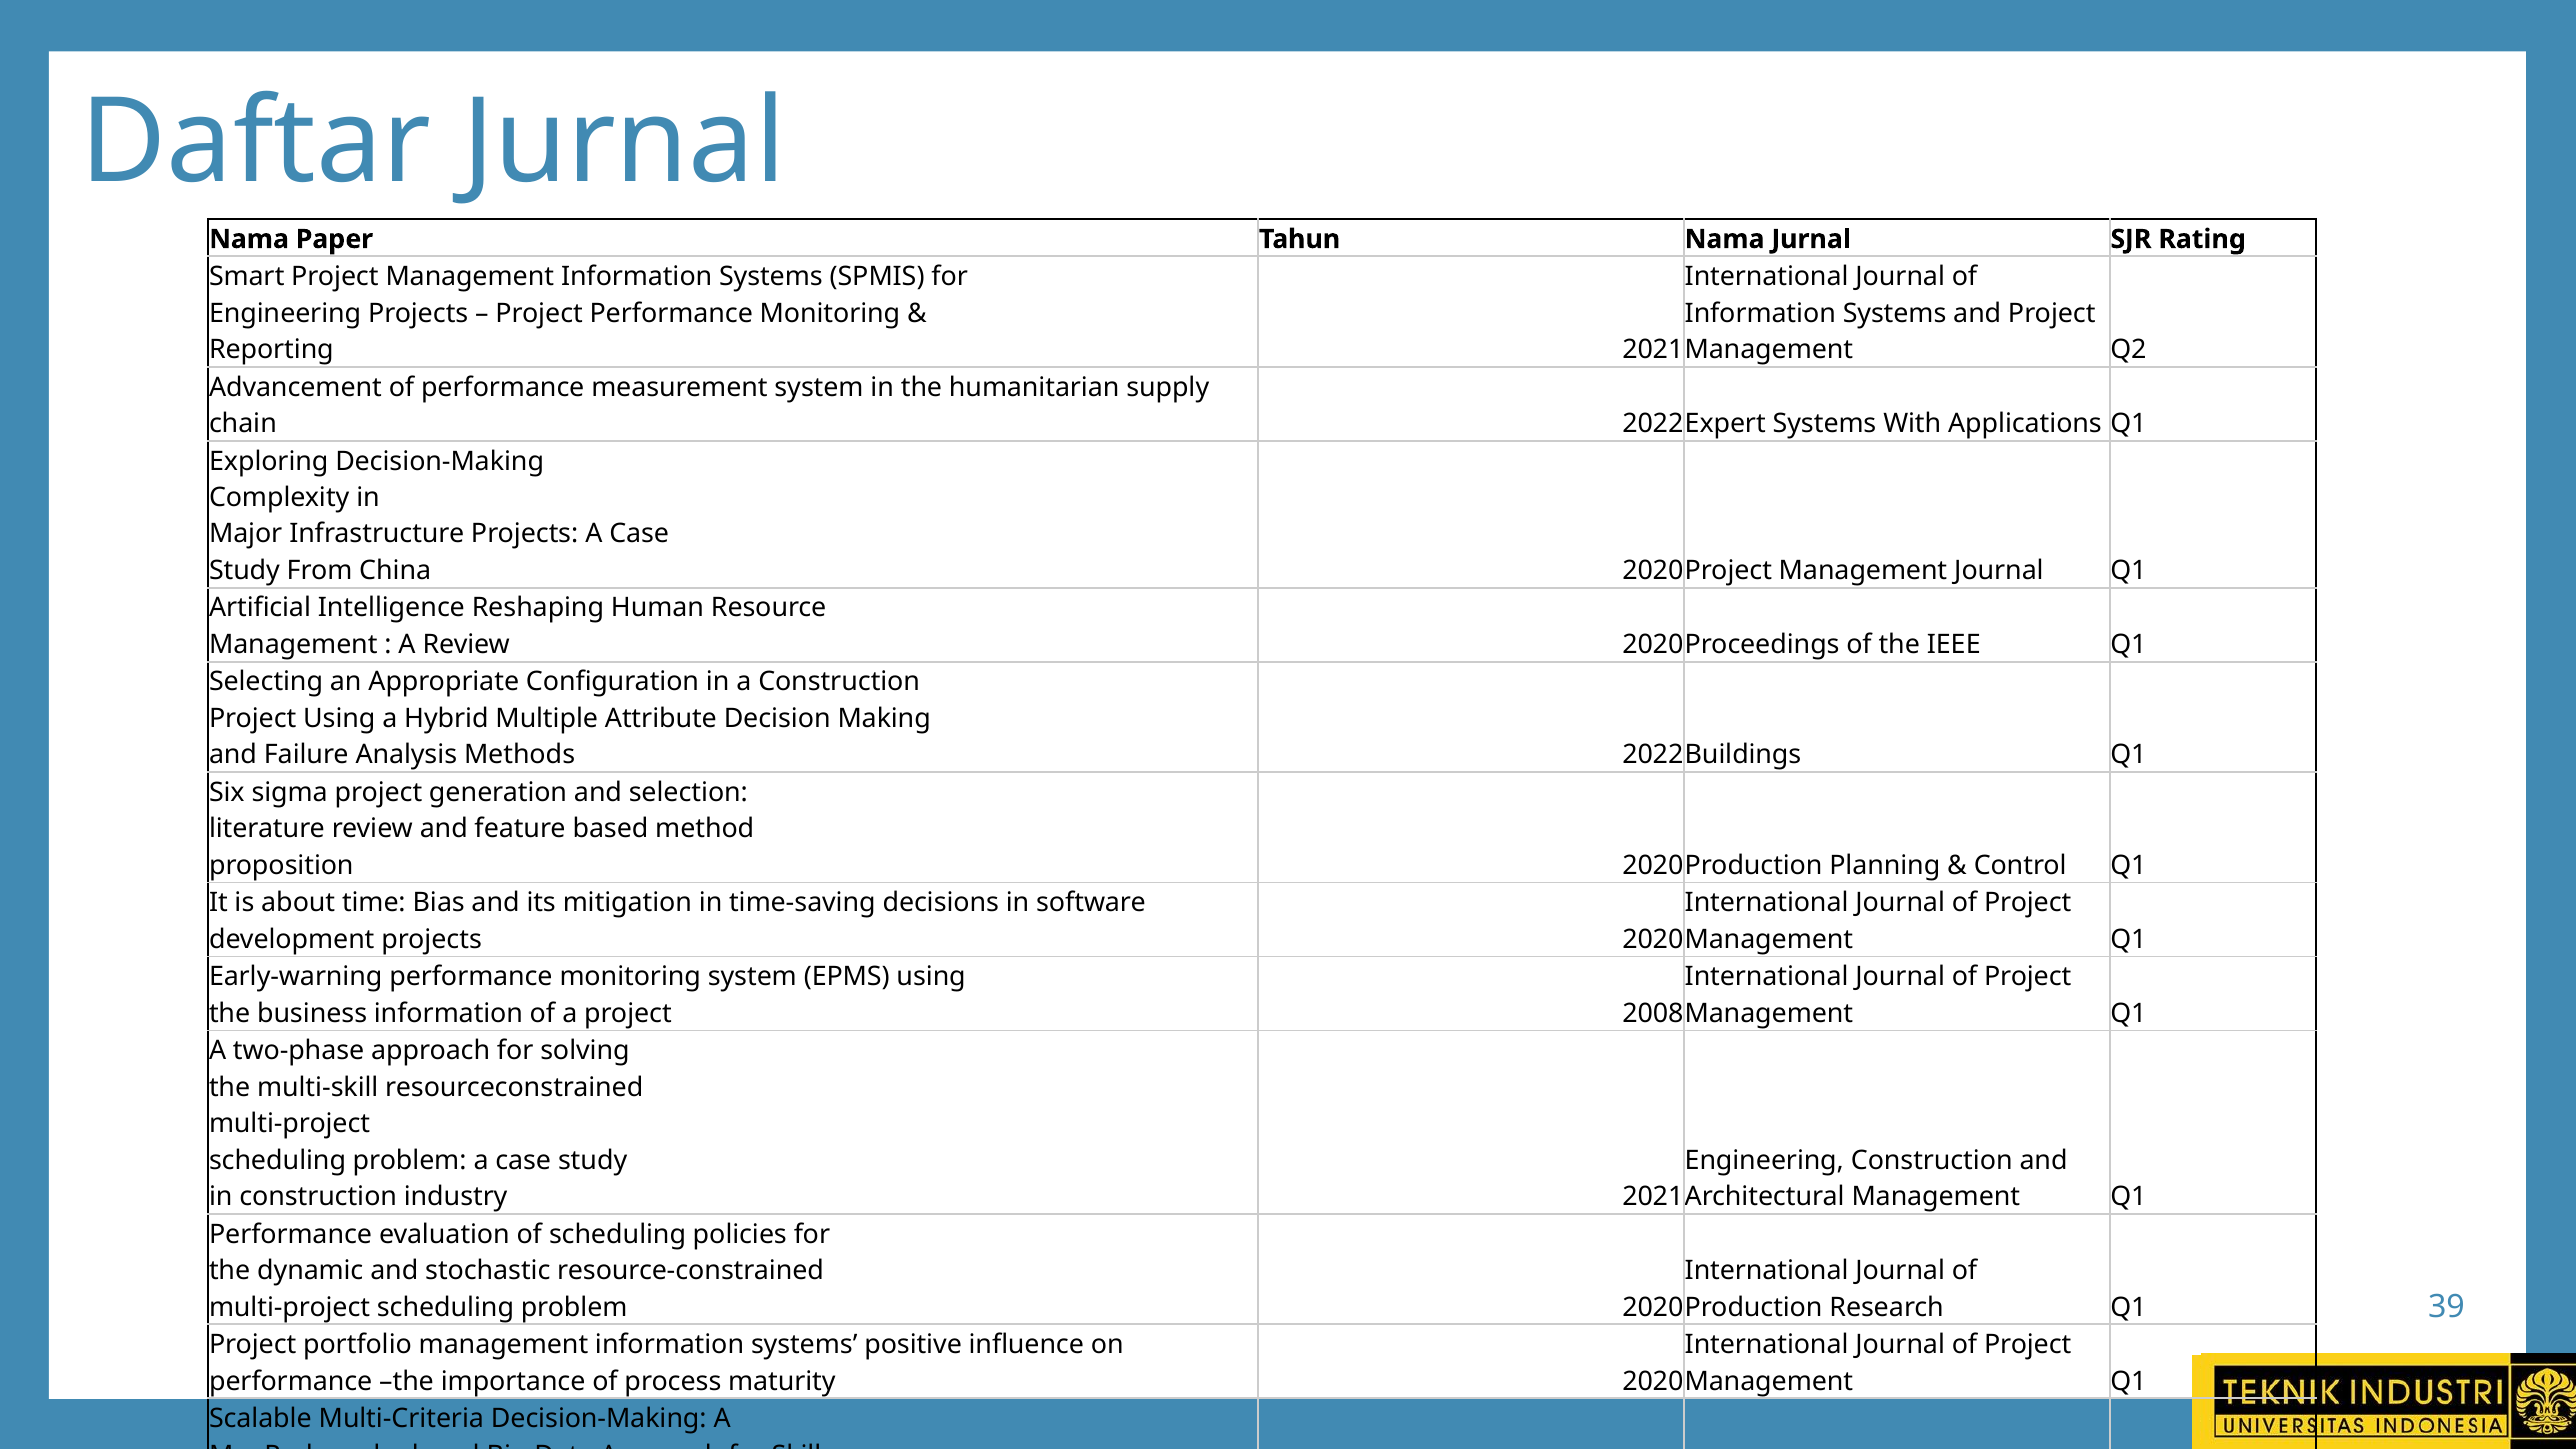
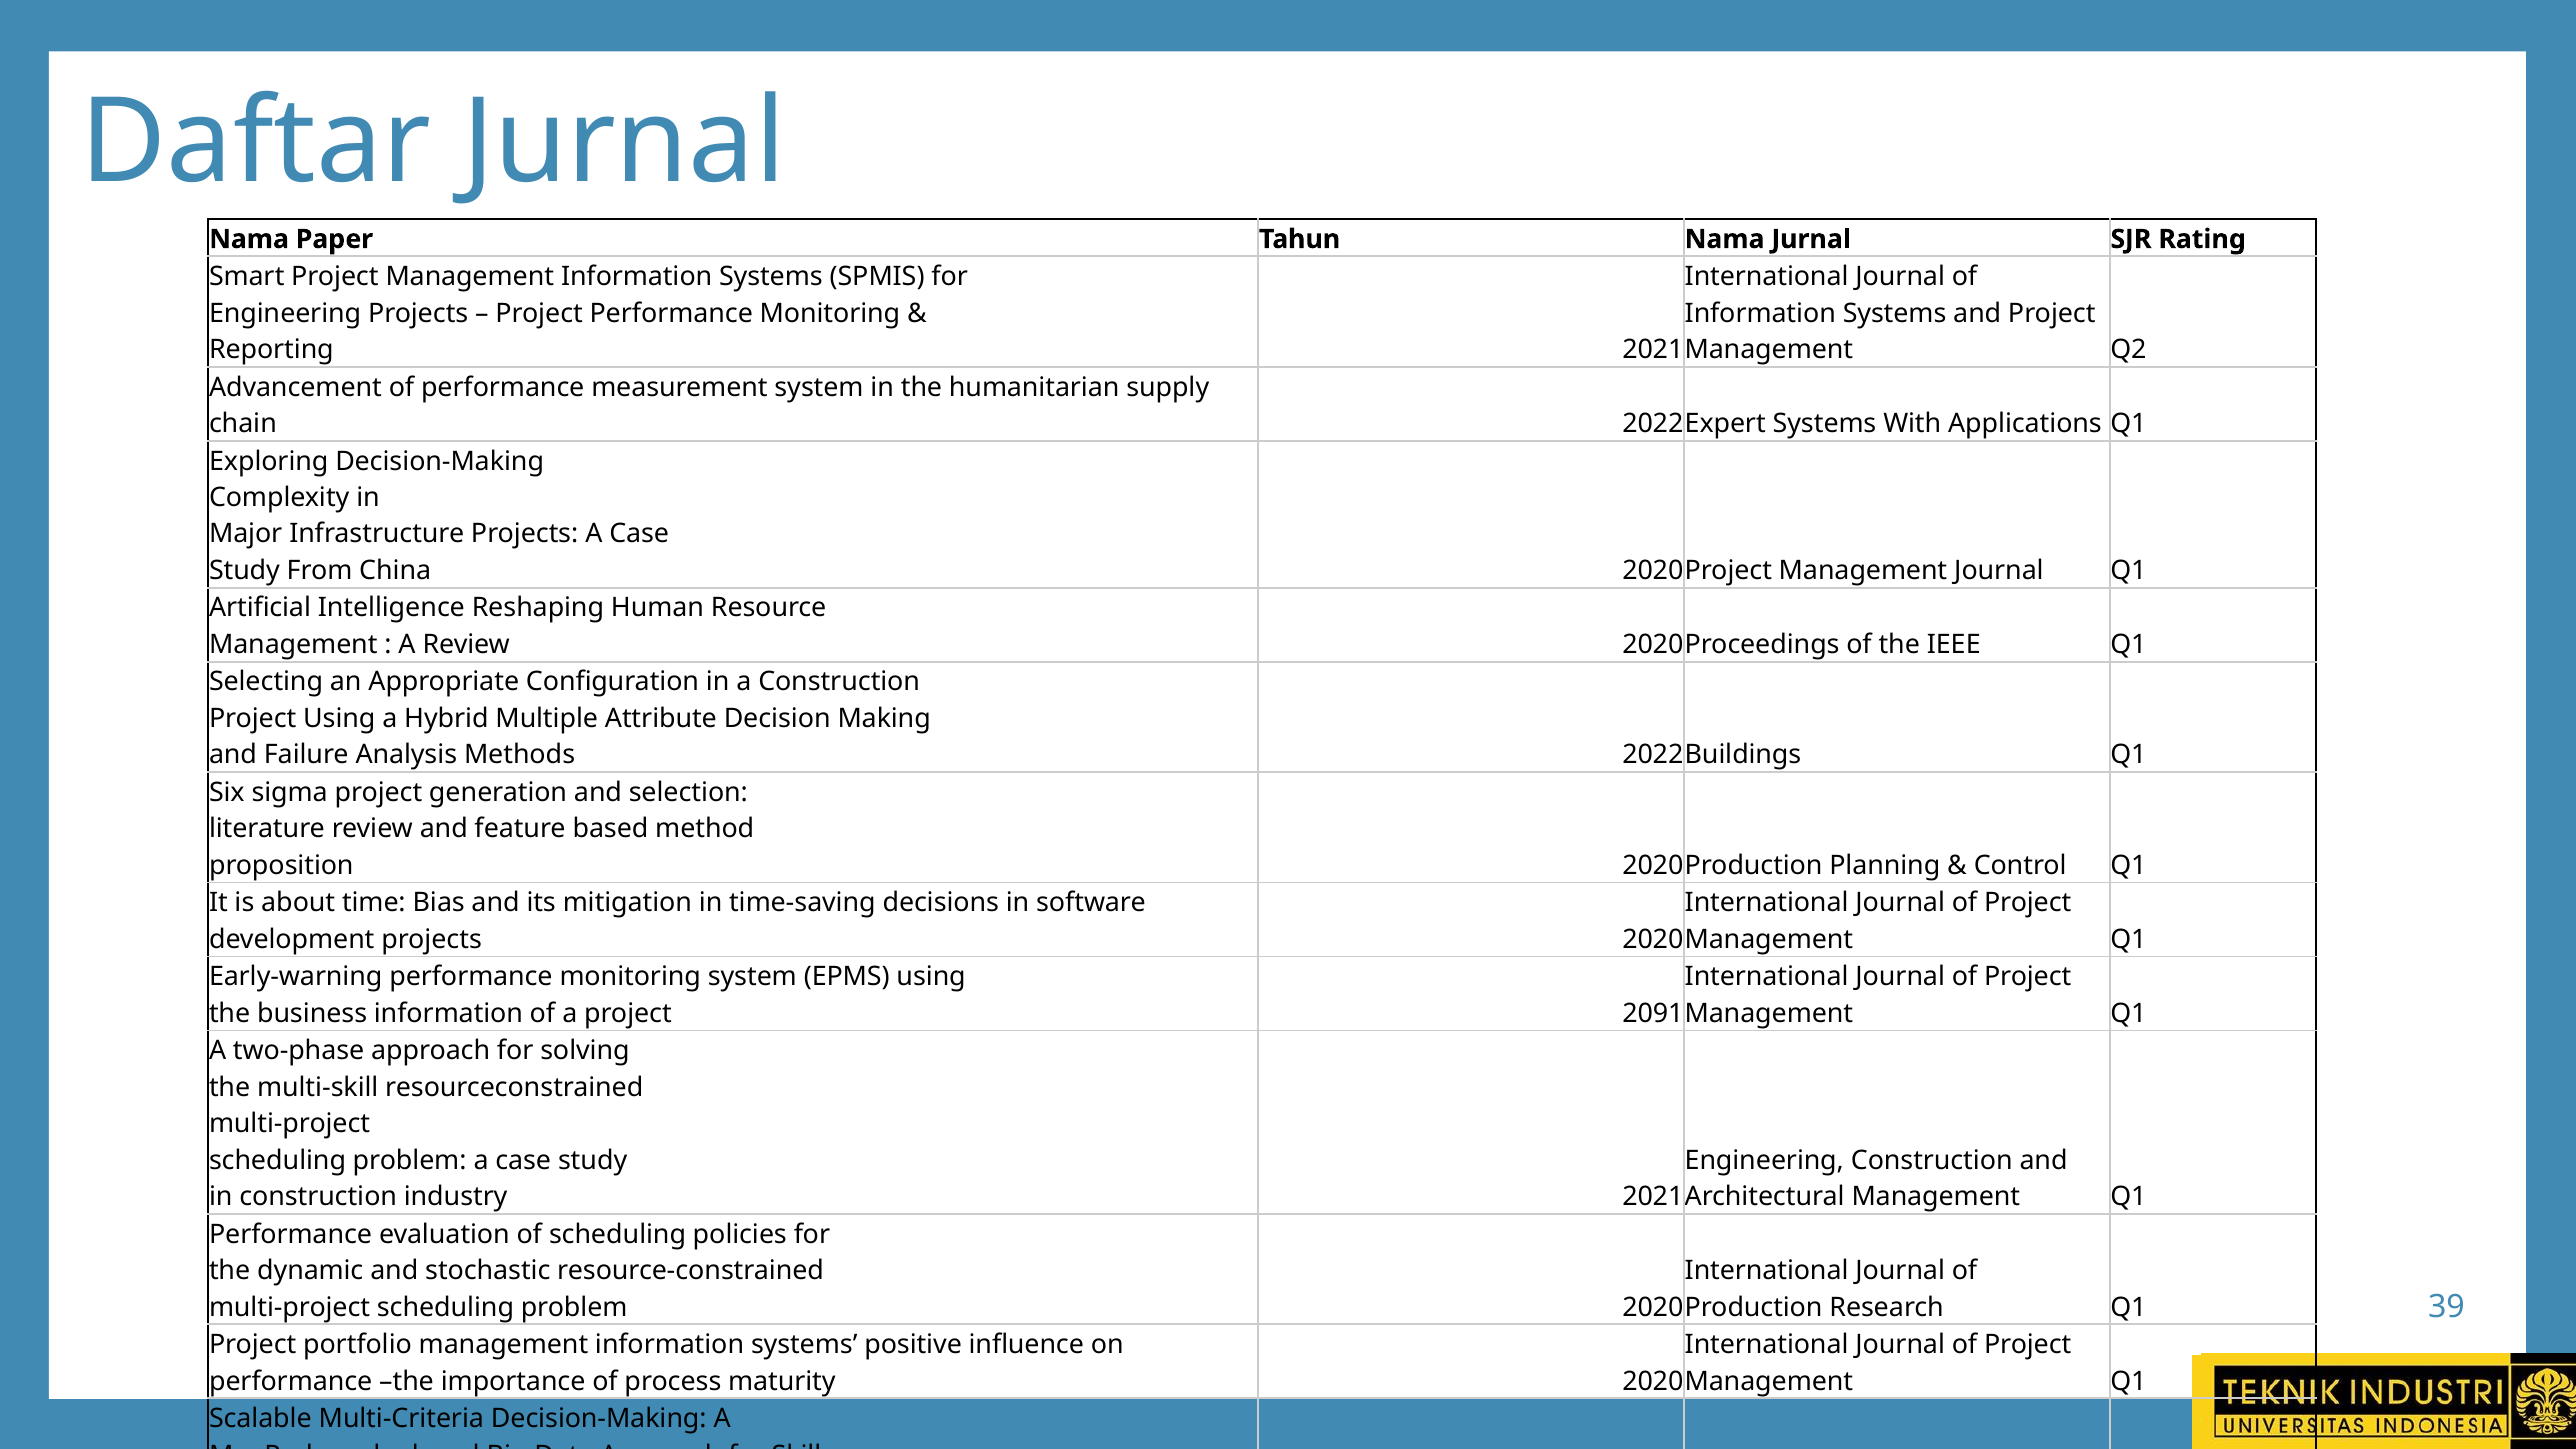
2008: 2008 -> 2091
